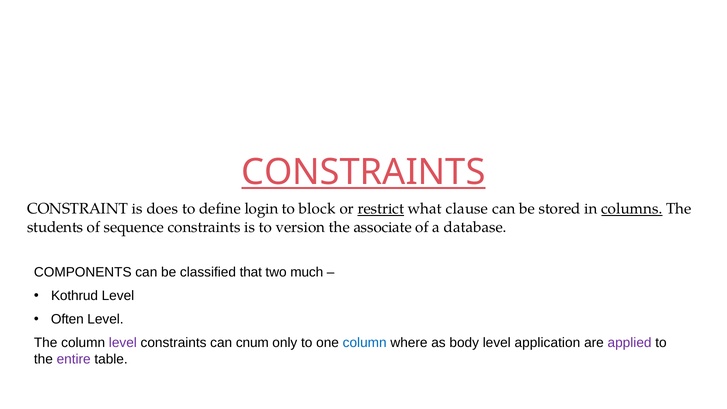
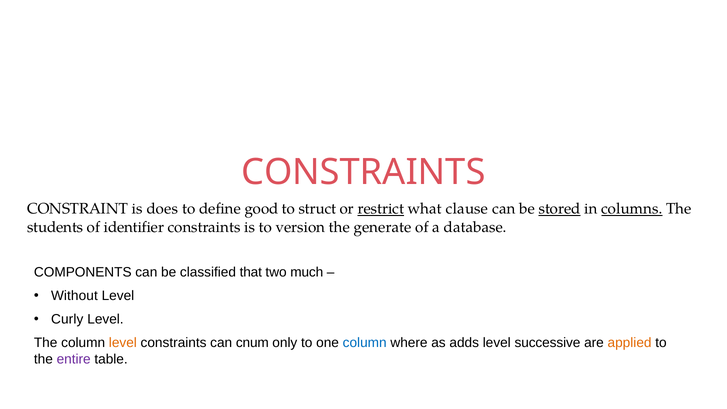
CONSTRAINTS at (363, 172) underline: present -> none
login: login -> good
block: block -> struct
stored underline: none -> present
sequence: sequence -> identifier
associate: associate -> generate
Kothrud: Kothrud -> Without
Often: Often -> Curly
level at (123, 343) colour: purple -> orange
body: body -> adds
application: application -> successive
applied colour: purple -> orange
